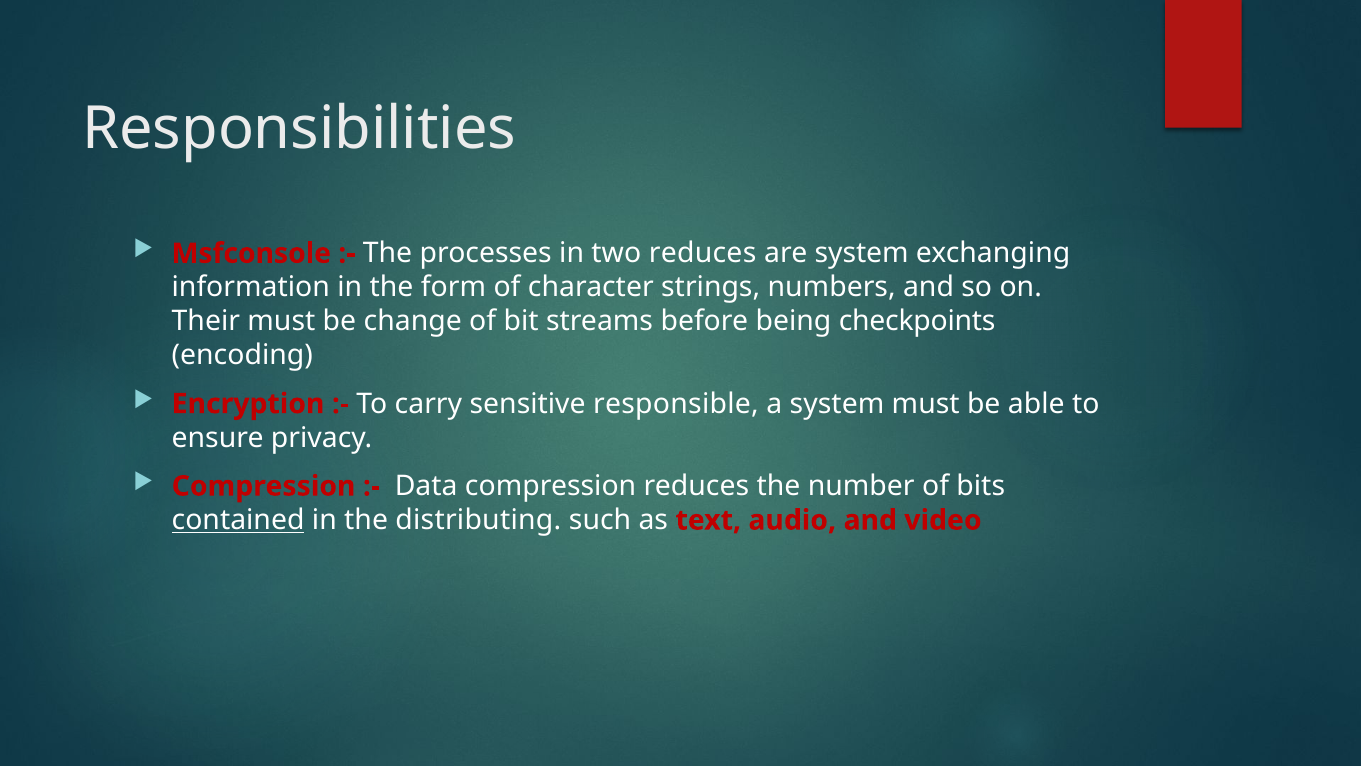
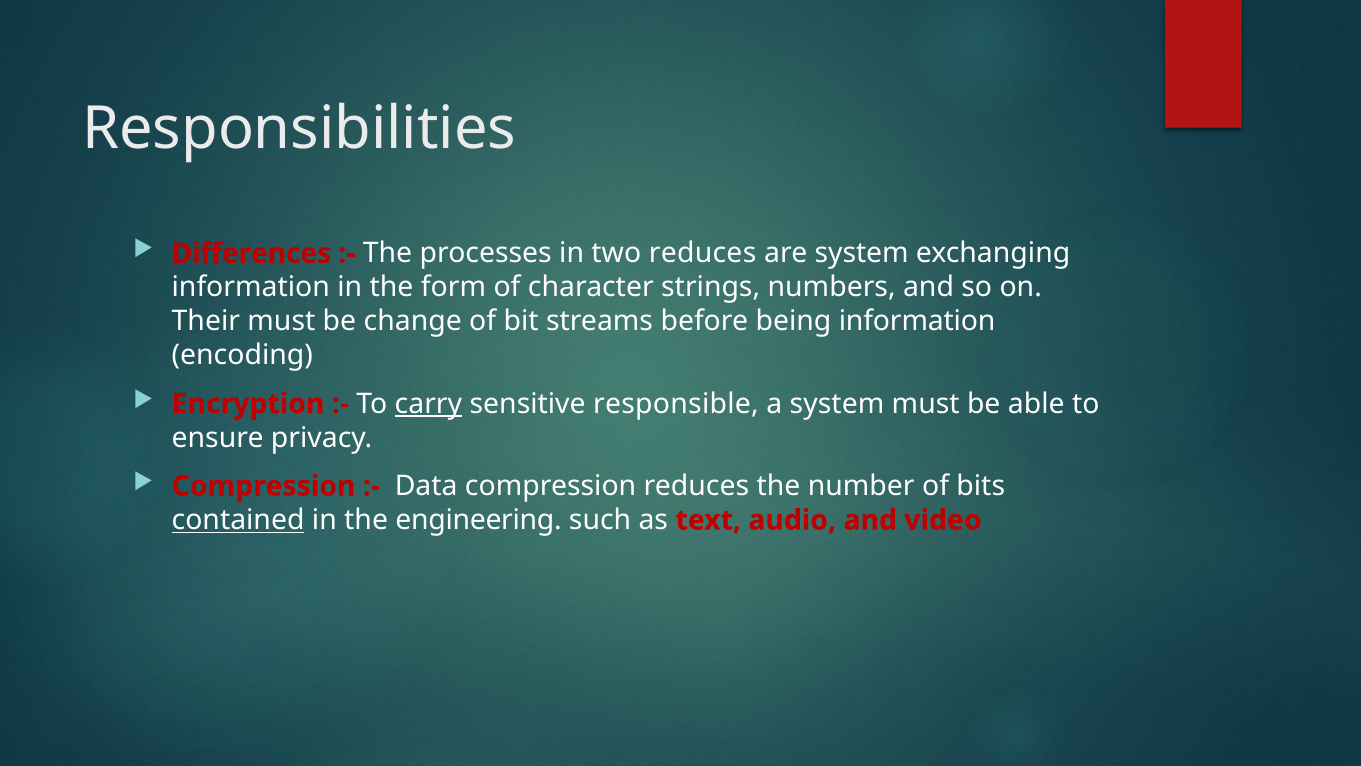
Msfconsole: Msfconsole -> Differences
being checkpoints: checkpoints -> information
carry underline: none -> present
distributing: distributing -> engineering
